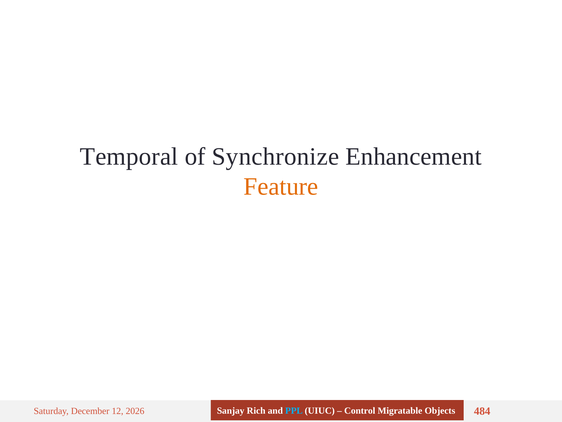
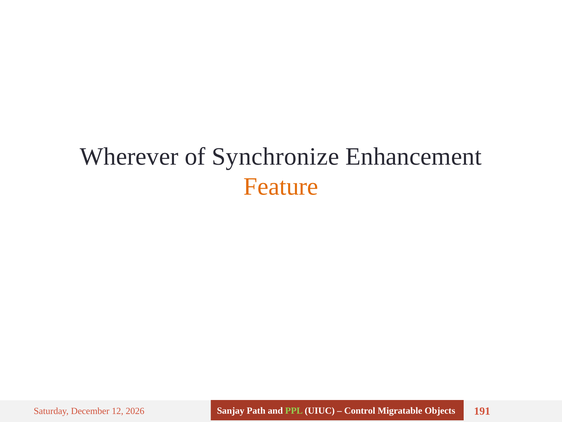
Temporal: Temporal -> Wherever
Rich: Rich -> Path
PPL colour: light blue -> light green
484: 484 -> 191
